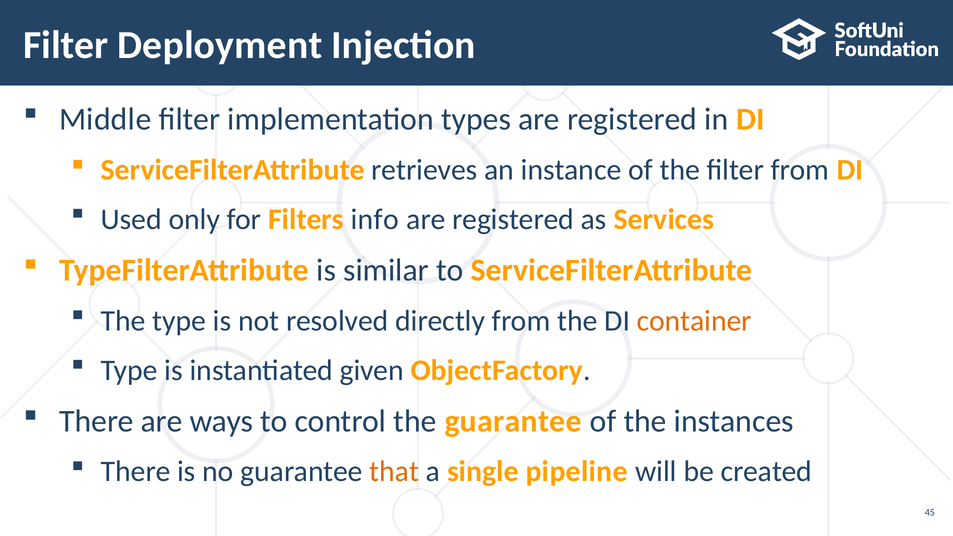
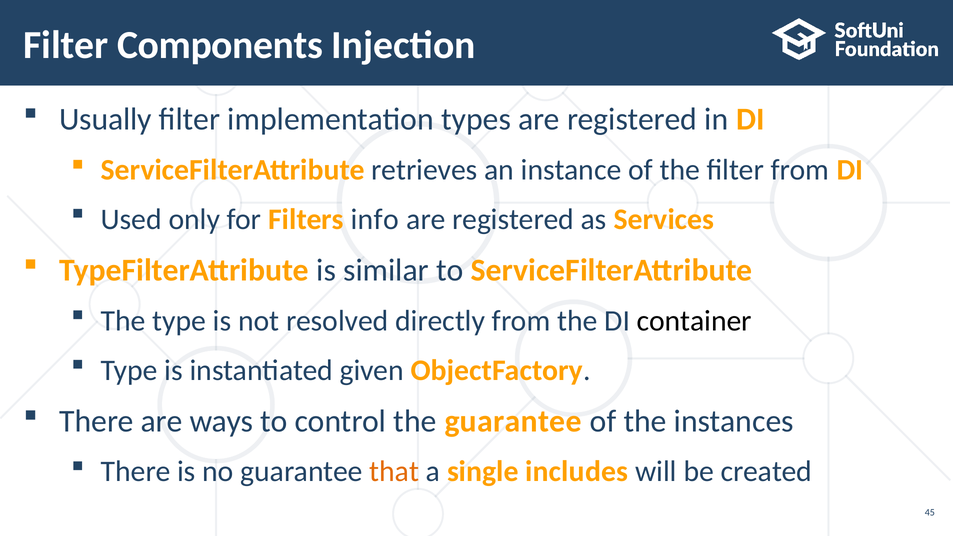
Deployment: Deployment -> Components
Middle: Middle -> Usually
container colour: orange -> black
pipeline: pipeline -> includes
